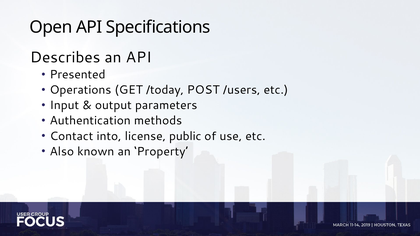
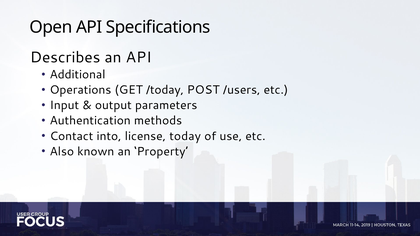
Presented: Presented -> Additional
public: public -> today
